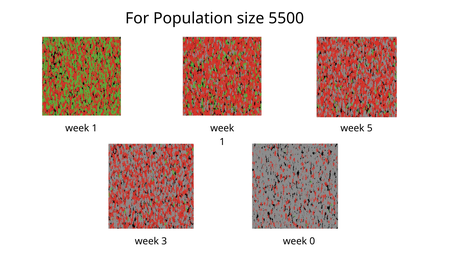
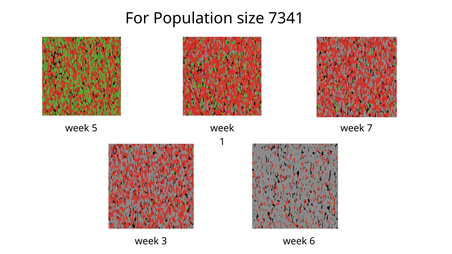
5500: 5500 -> 7341
1 at (95, 128): 1 -> 5
5: 5 -> 7
0: 0 -> 6
